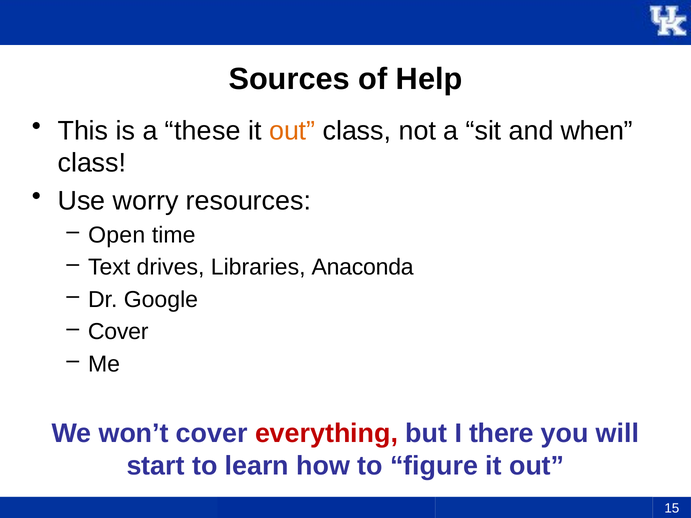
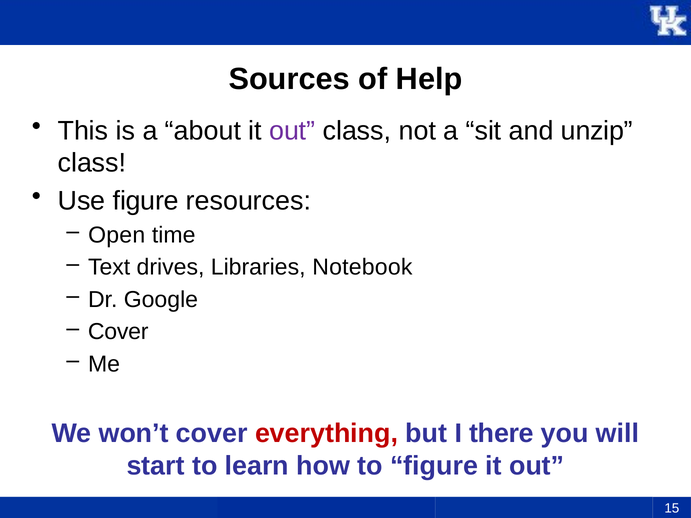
these: these -> about
out at (292, 131) colour: orange -> purple
when: when -> unzip
Use worry: worry -> figure
Anaconda: Anaconda -> Notebook
